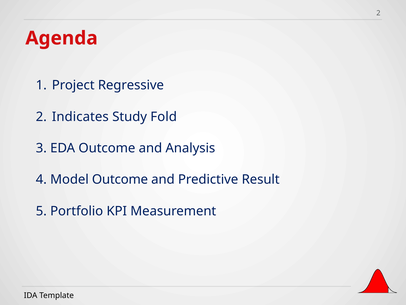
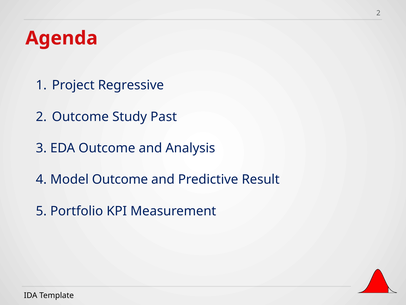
2 Indicates: Indicates -> Outcome
Fold: Fold -> Past
